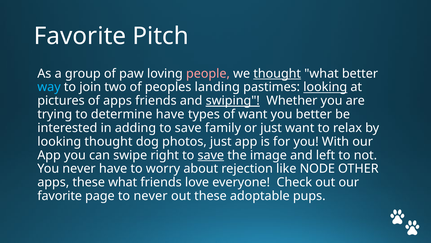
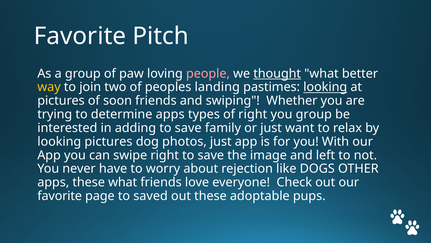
way colour: light blue -> yellow
of apps: apps -> soon
swiping underline: present -> none
determine have: have -> apps
of want: want -> right
you better: better -> group
looking thought: thought -> pictures
save at (211, 155) underline: present -> none
NODE: NODE -> DOGS
to never: never -> saved
